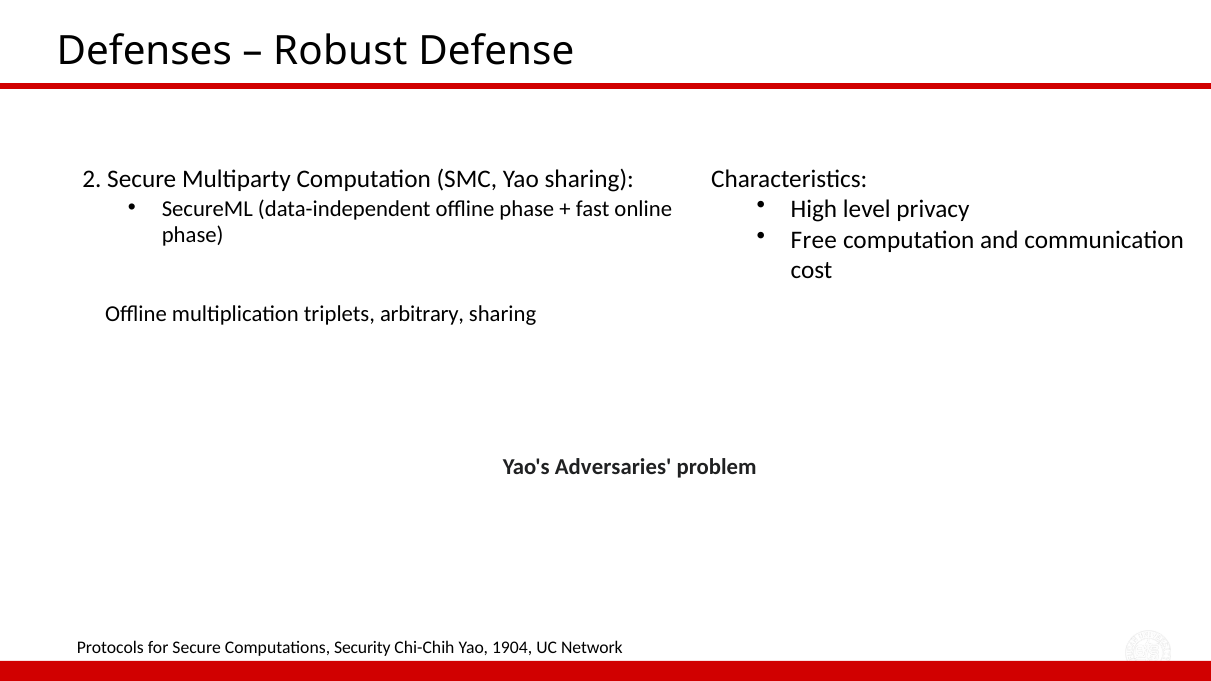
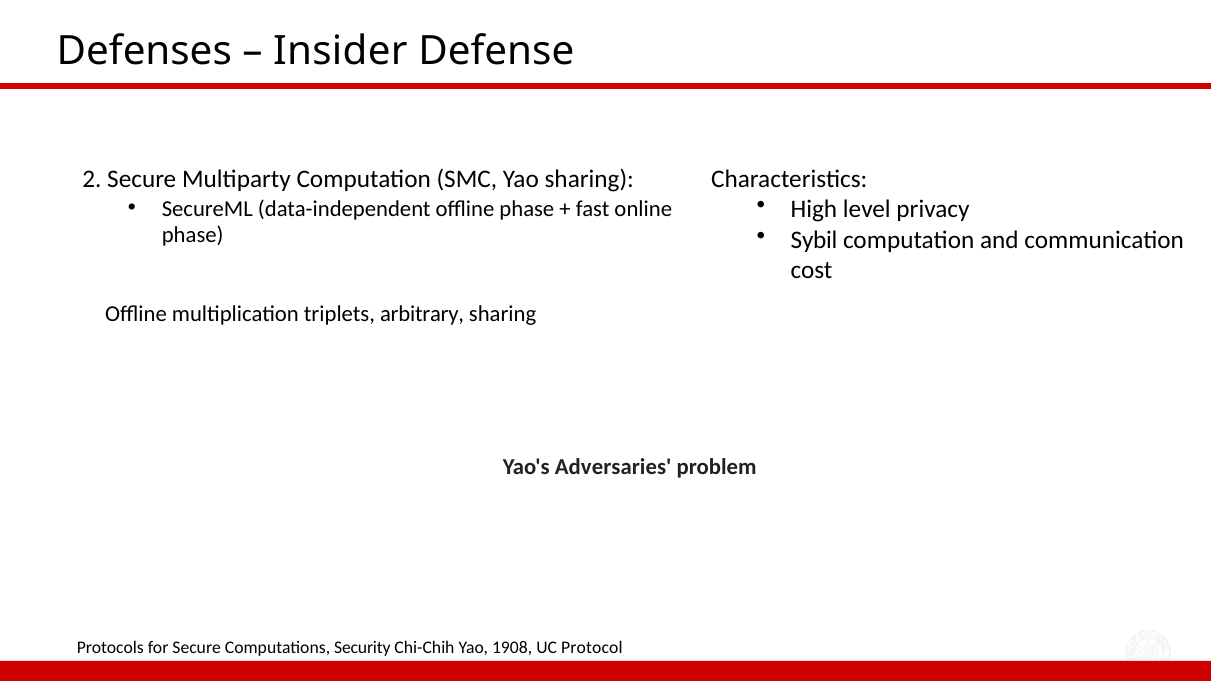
Robust: Robust -> Insider
Free: Free -> Sybil
1904: 1904 -> 1908
Network: Network -> Protocol
